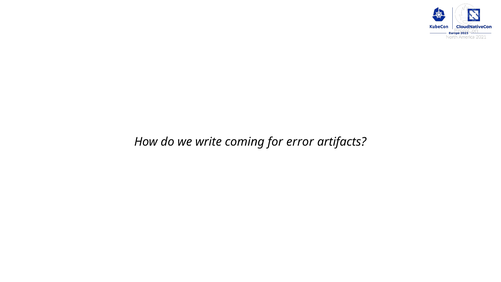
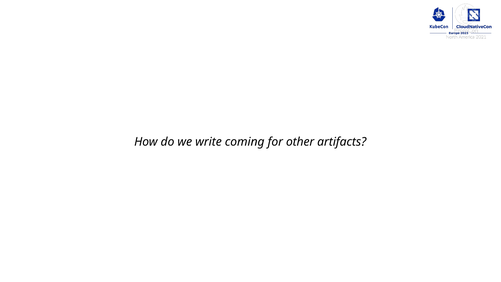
error: error -> other
